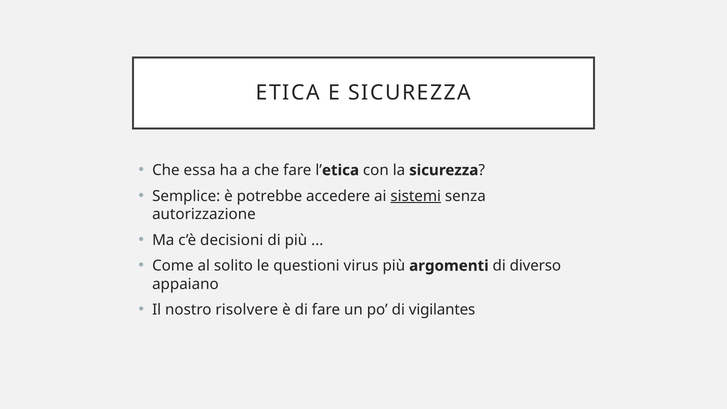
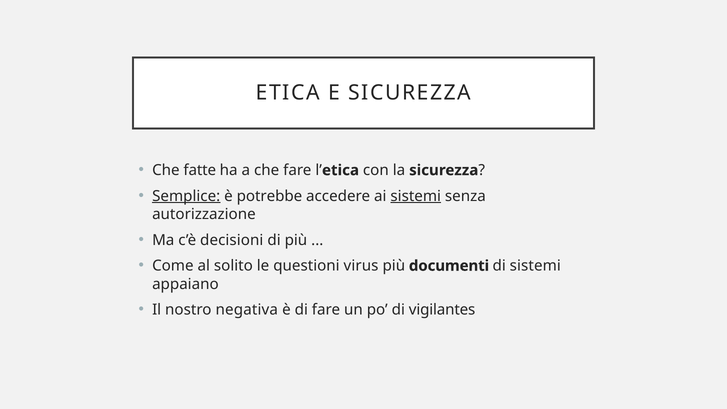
essa: essa -> fatte
Semplice underline: none -> present
argomenti: argomenti -> documenti
di diverso: diverso -> sistemi
risolvere: risolvere -> negativa
